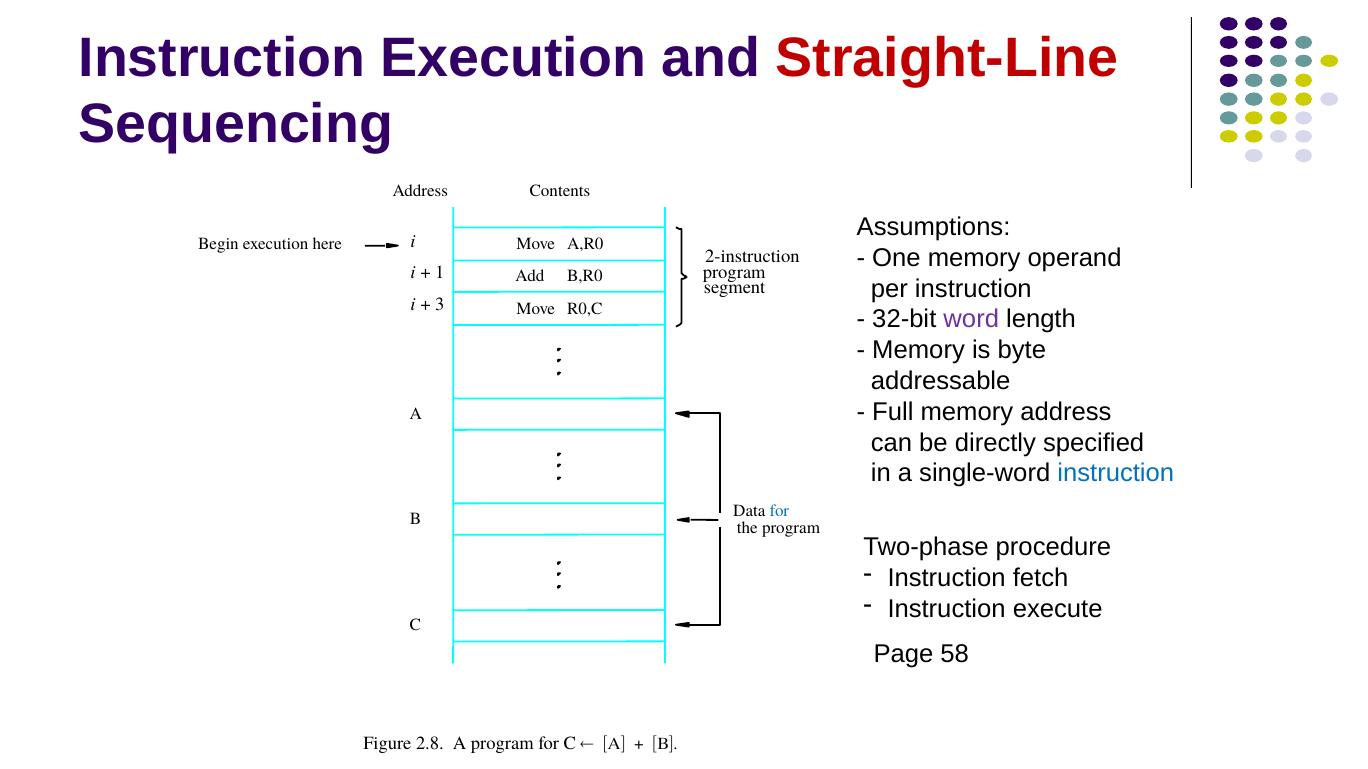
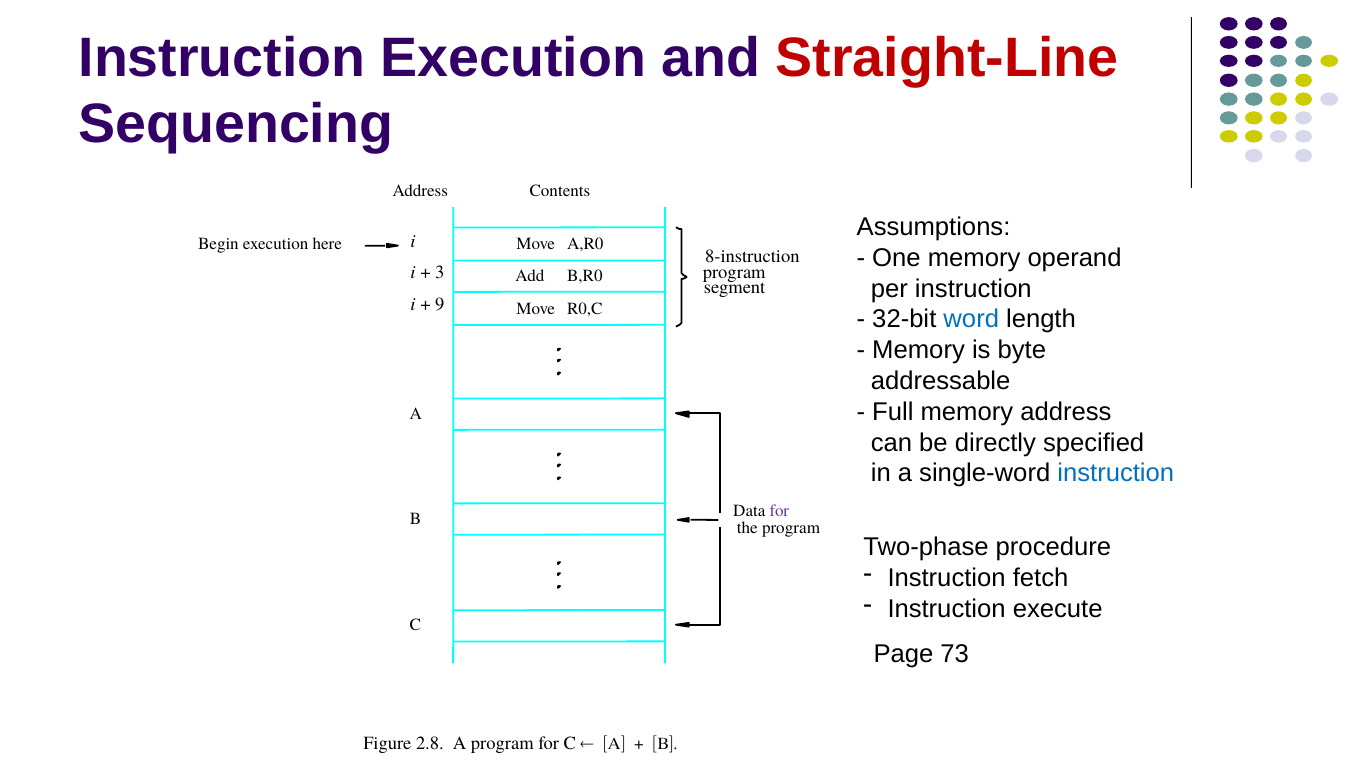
2-instruction: 2-instruction -> 8-instruction
1: 1 -> 3
3: 3 -> 9
word colour: purple -> blue
for at (779, 511) colour: blue -> purple
58: 58 -> 73
